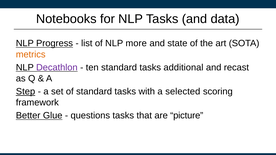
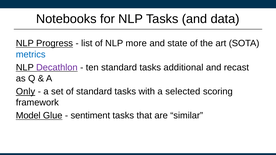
metrics colour: orange -> blue
Step: Step -> Only
Better: Better -> Model
questions: questions -> sentiment
picture: picture -> similar
